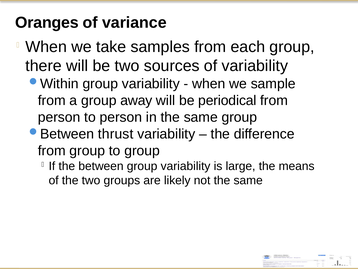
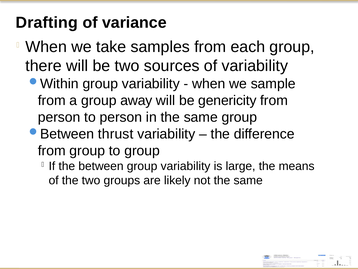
Oranges: Oranges -> Drafting
periodical: periodical -> genericity
